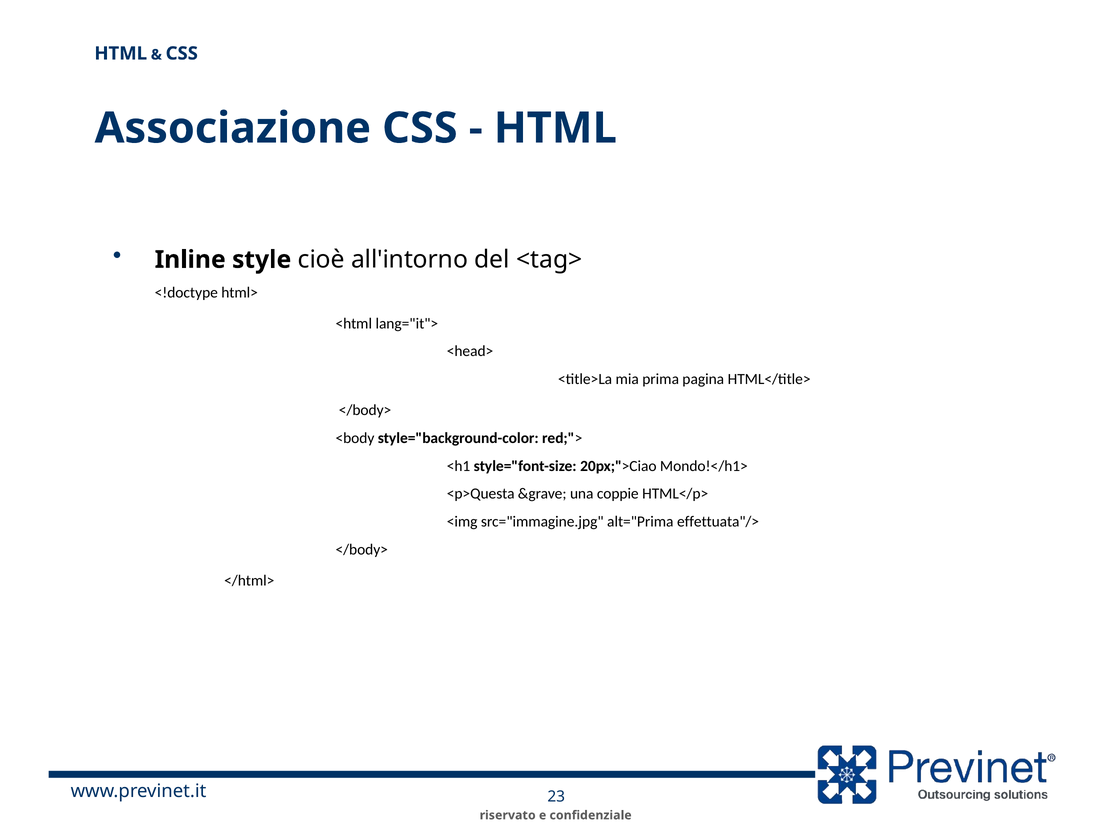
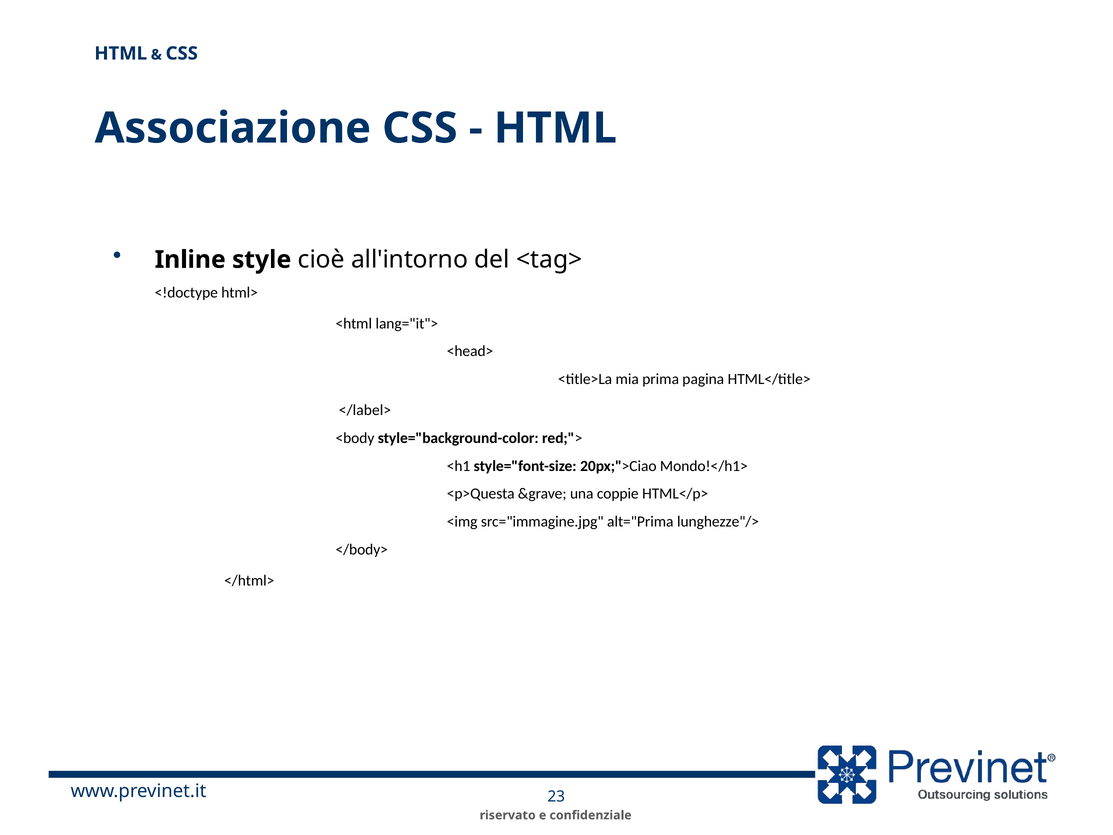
</body> at (365, 410): </body> -> </label>
effettuata"/>: effettuata"/> -> lunghezze"/>
